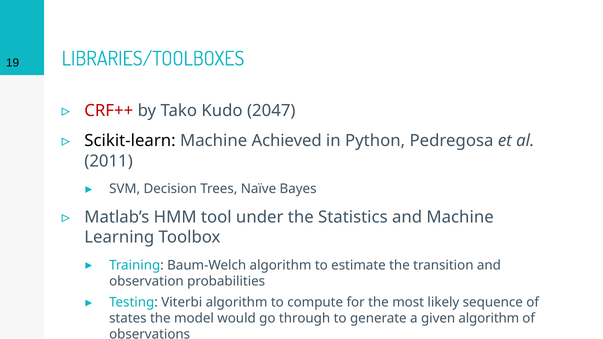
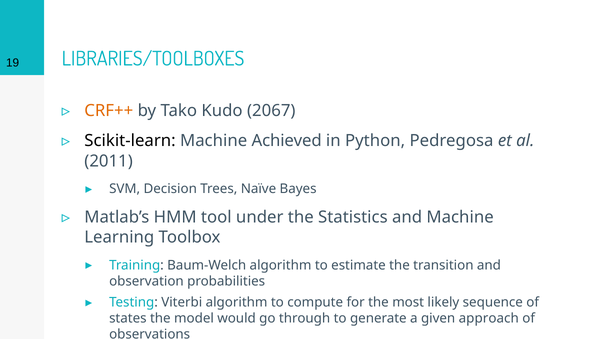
CRF++ colour: red -> orange
2047: 2047 -> 2067
given algorithm: algorithm -> approach
